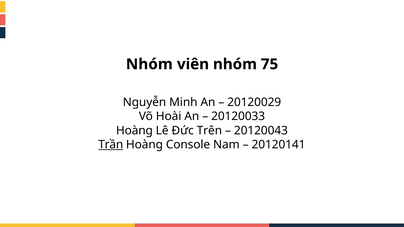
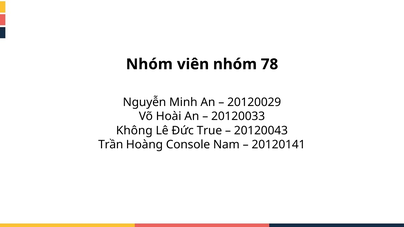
75: 75 -> 78
Hoàng at (134, 131): Hoàng -> Không
Trên: Trên -> True
Trần underline: present -> none
